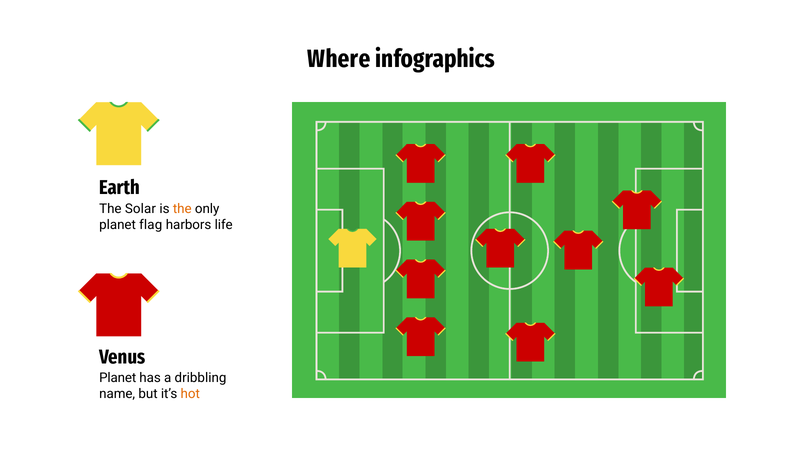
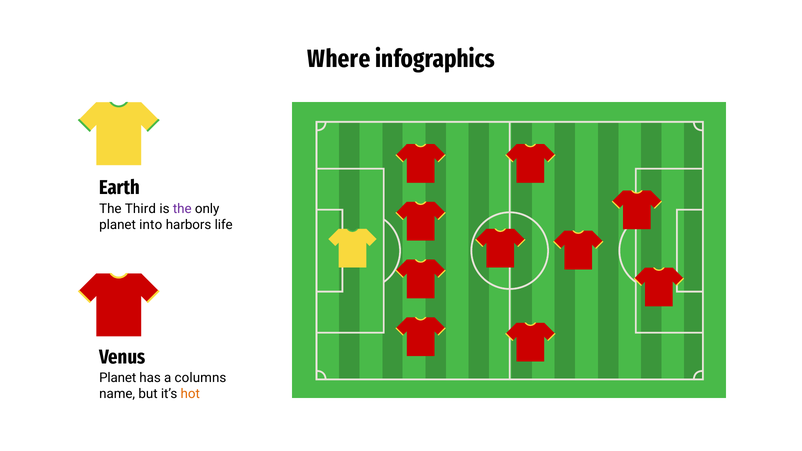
Solar: Solar -> Third
the at (182, 209) colour: orange -> purple
flag: flag -> into
dribbling: dribbling -> columns
